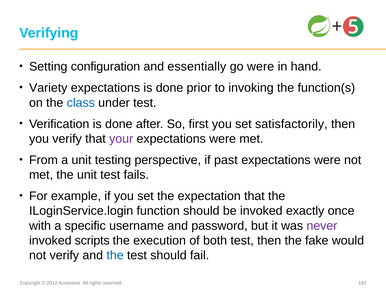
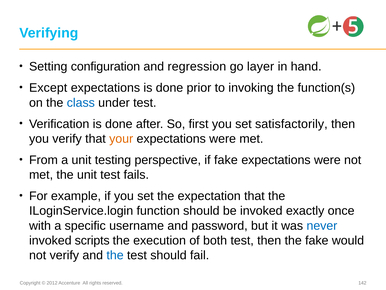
essentially: essentially -> regression
go were: were -> layer
Variety: Variety -> Except
your colour: purple -> orange
if past: past -> fake
never colour: purple -> blue
